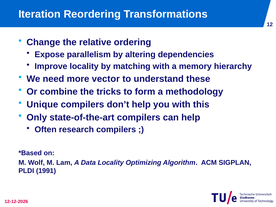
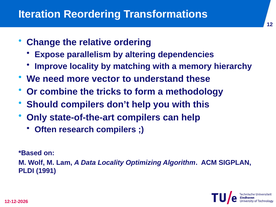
Unique: Unique -> Should
